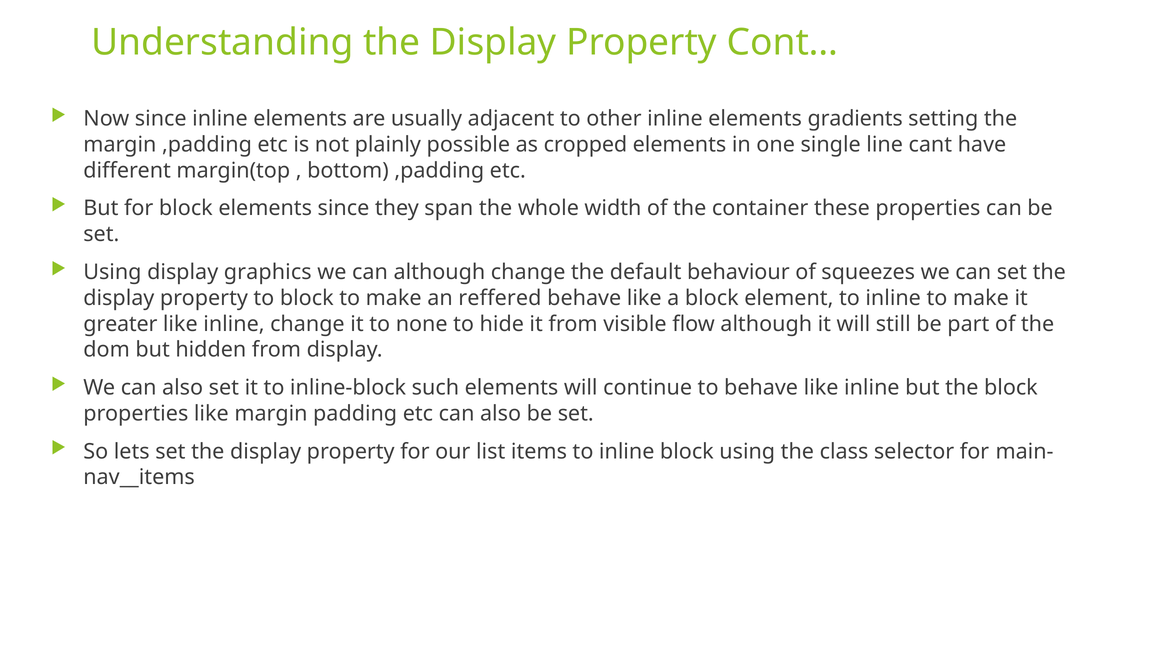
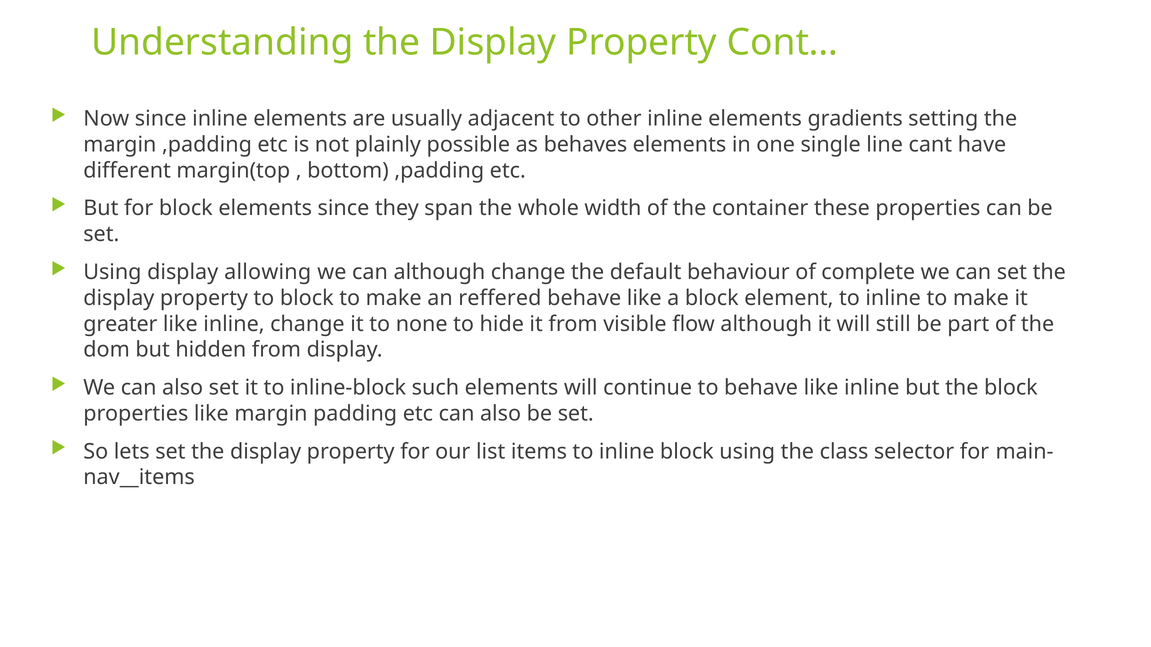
cropped: cropped -> behaves
graphics: graphics -> allowing
squeezes: squeezes -> complete
